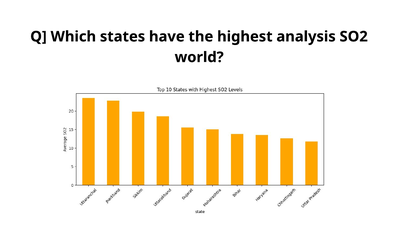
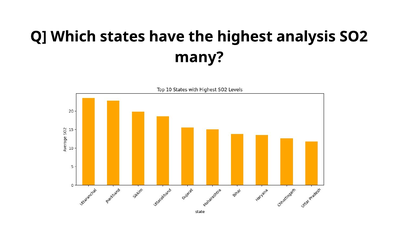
world: world -> many
